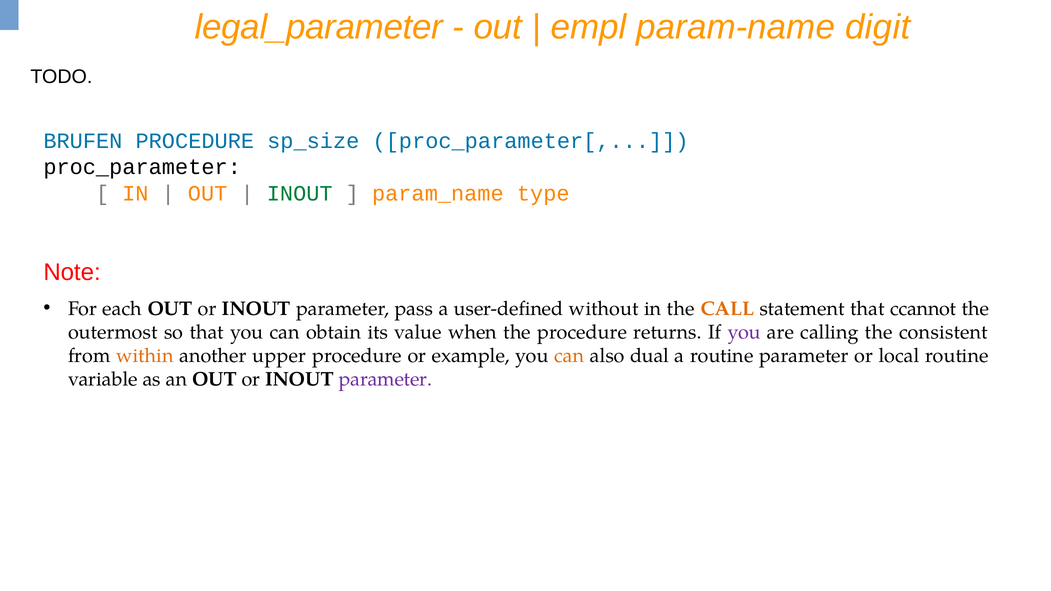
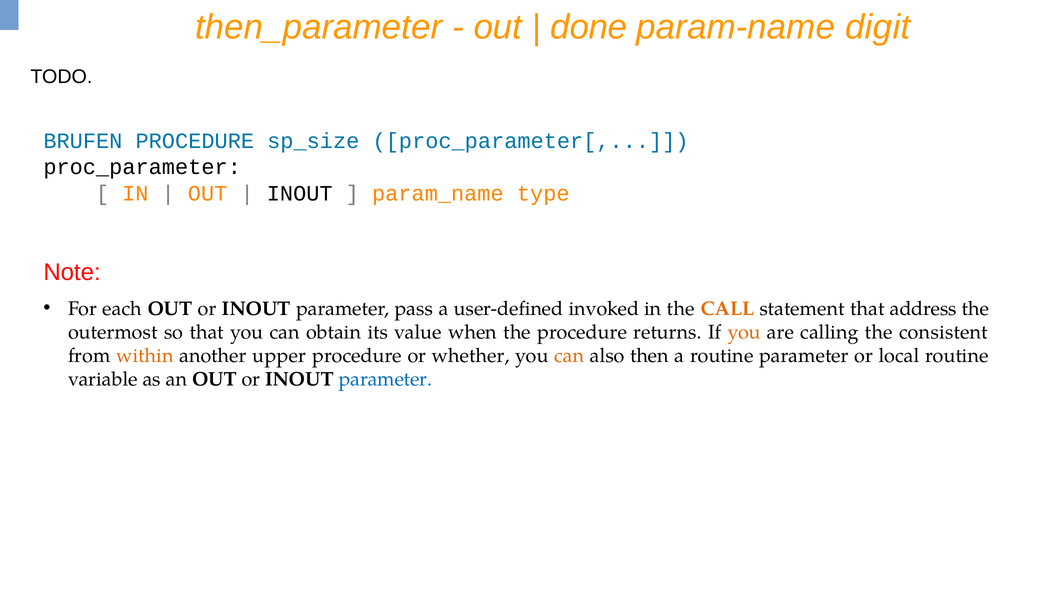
legal_parameter: legal_parameter -> then_parameter
empl: empl -> done
INOUT at (300, 193) colour: green -> black
without: without -> invoked
ccannot: ccannot -> address
you at (744, 332) colour: purple -> orange
example: example -> whether
dual: dual -> then
parameter at (385, 380) colour: purple -> blue
